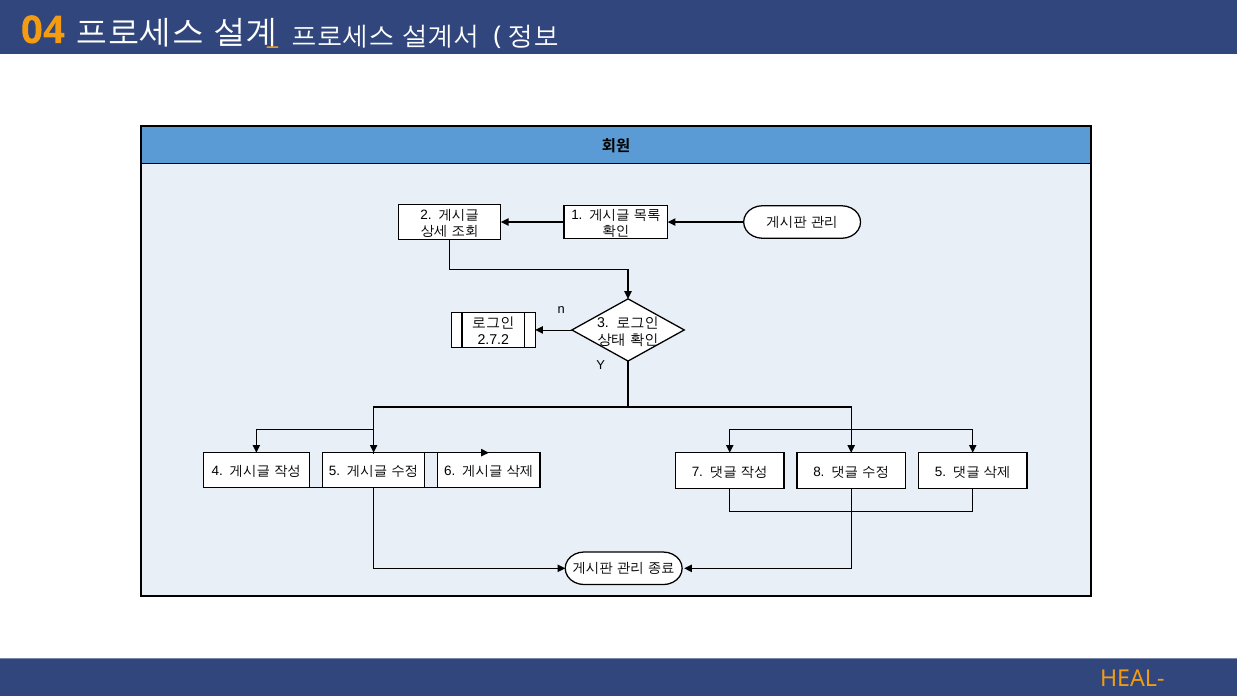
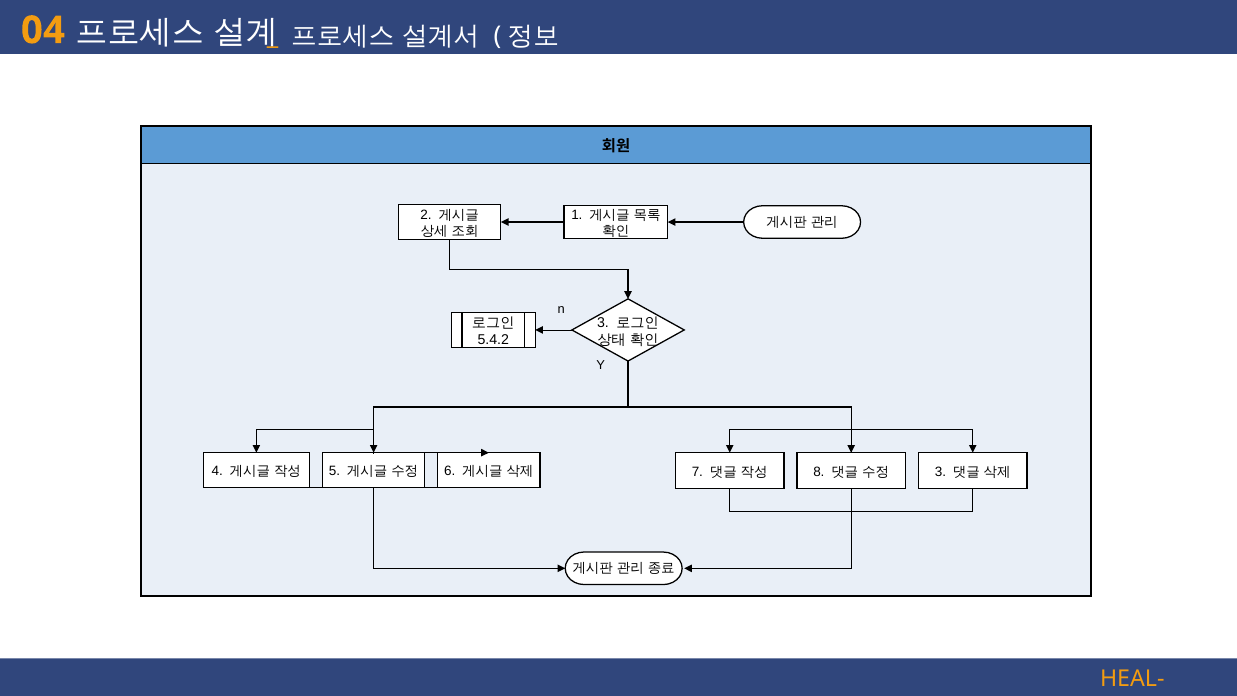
2.7.2: 2.7.2 -> 5.4.2
5 at (940, 472): 5 -> 3
